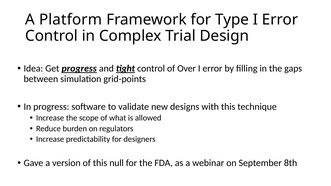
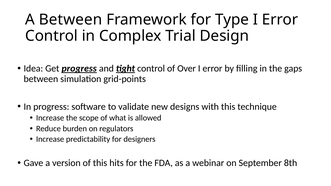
A Platform: Platform -> Between
null: null -> hits
